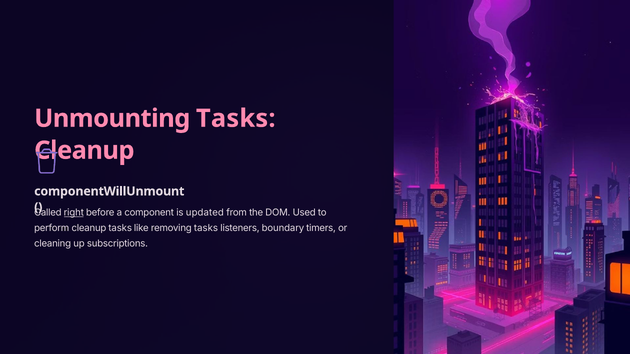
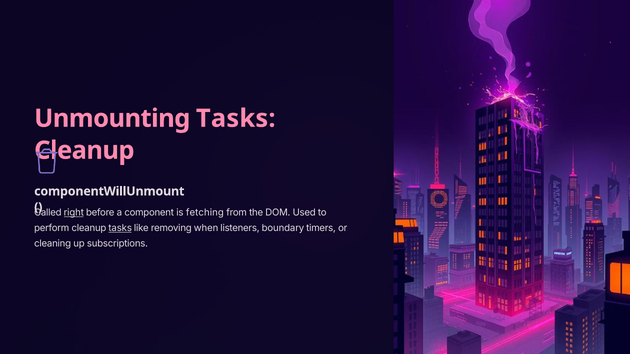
updated: updated -> fetching
tasks at (120, 228) underline: none -> present
removing tasks: tasks -> when
